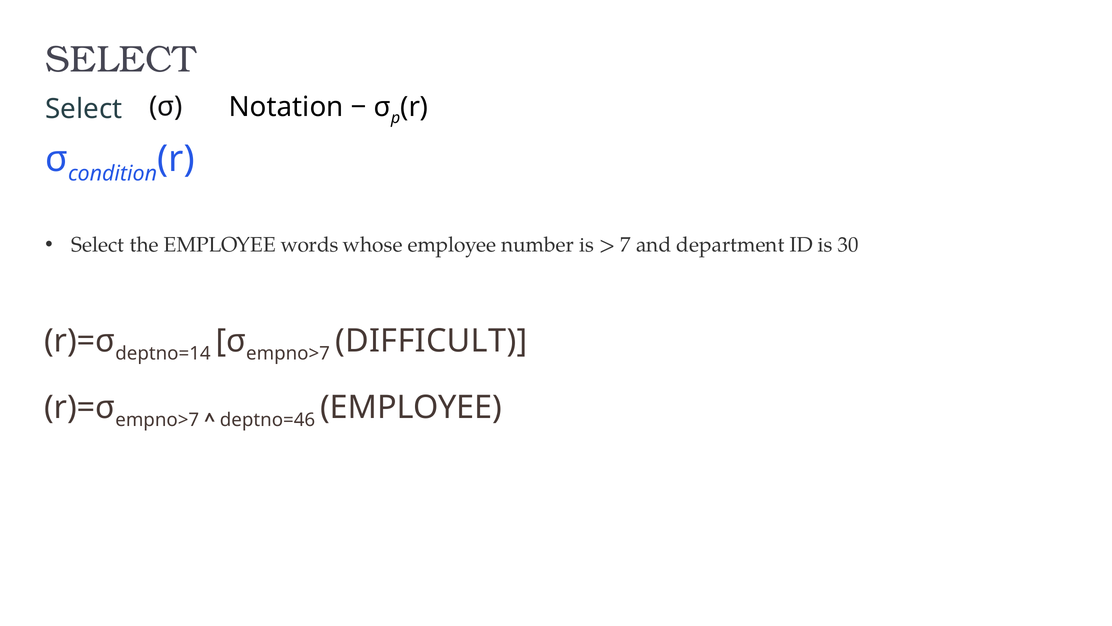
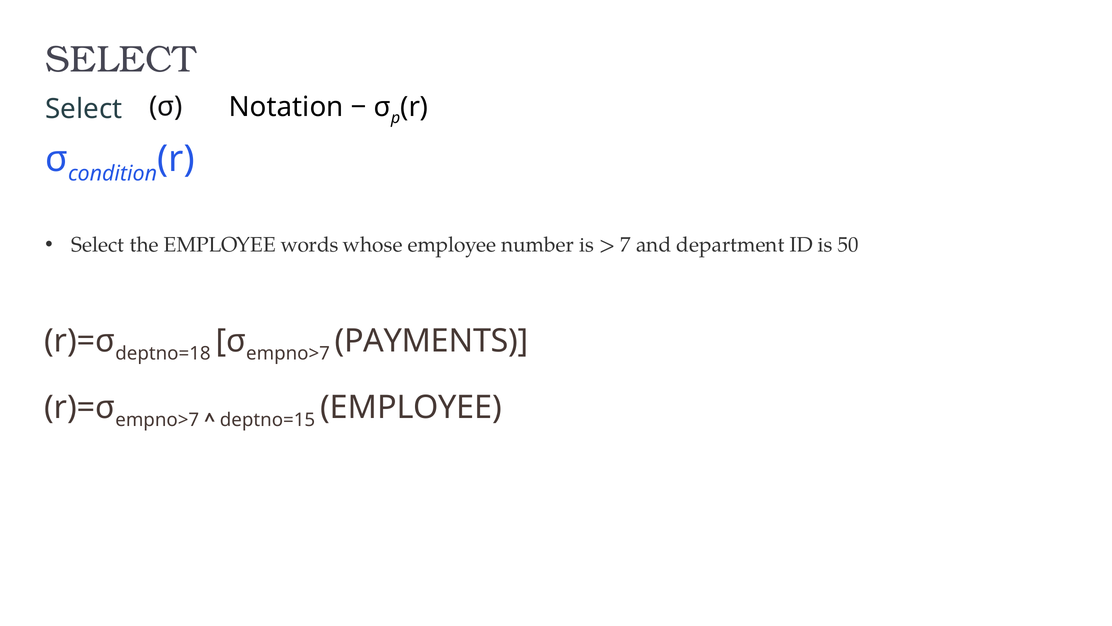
30: 30 -> 50
deptno=14: deptno=14 -> deptno=18
DIFFICULT: DIFFICULT -> PAYMENTS
deptno=46: deptno=46 -> deptno=15
